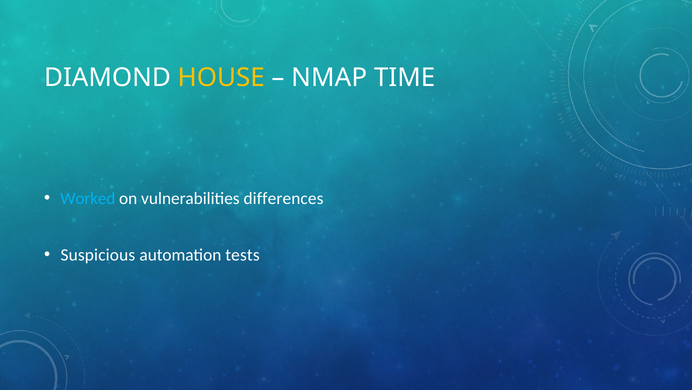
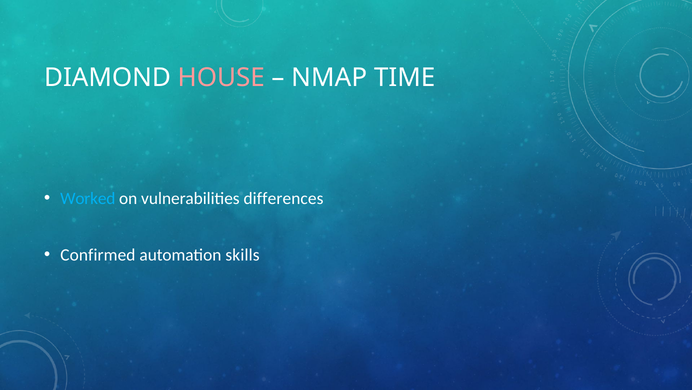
HOUSE colour: yellow -> pink
Suspicious: Suspicious -> Confirmed
tests: tests -> skills
